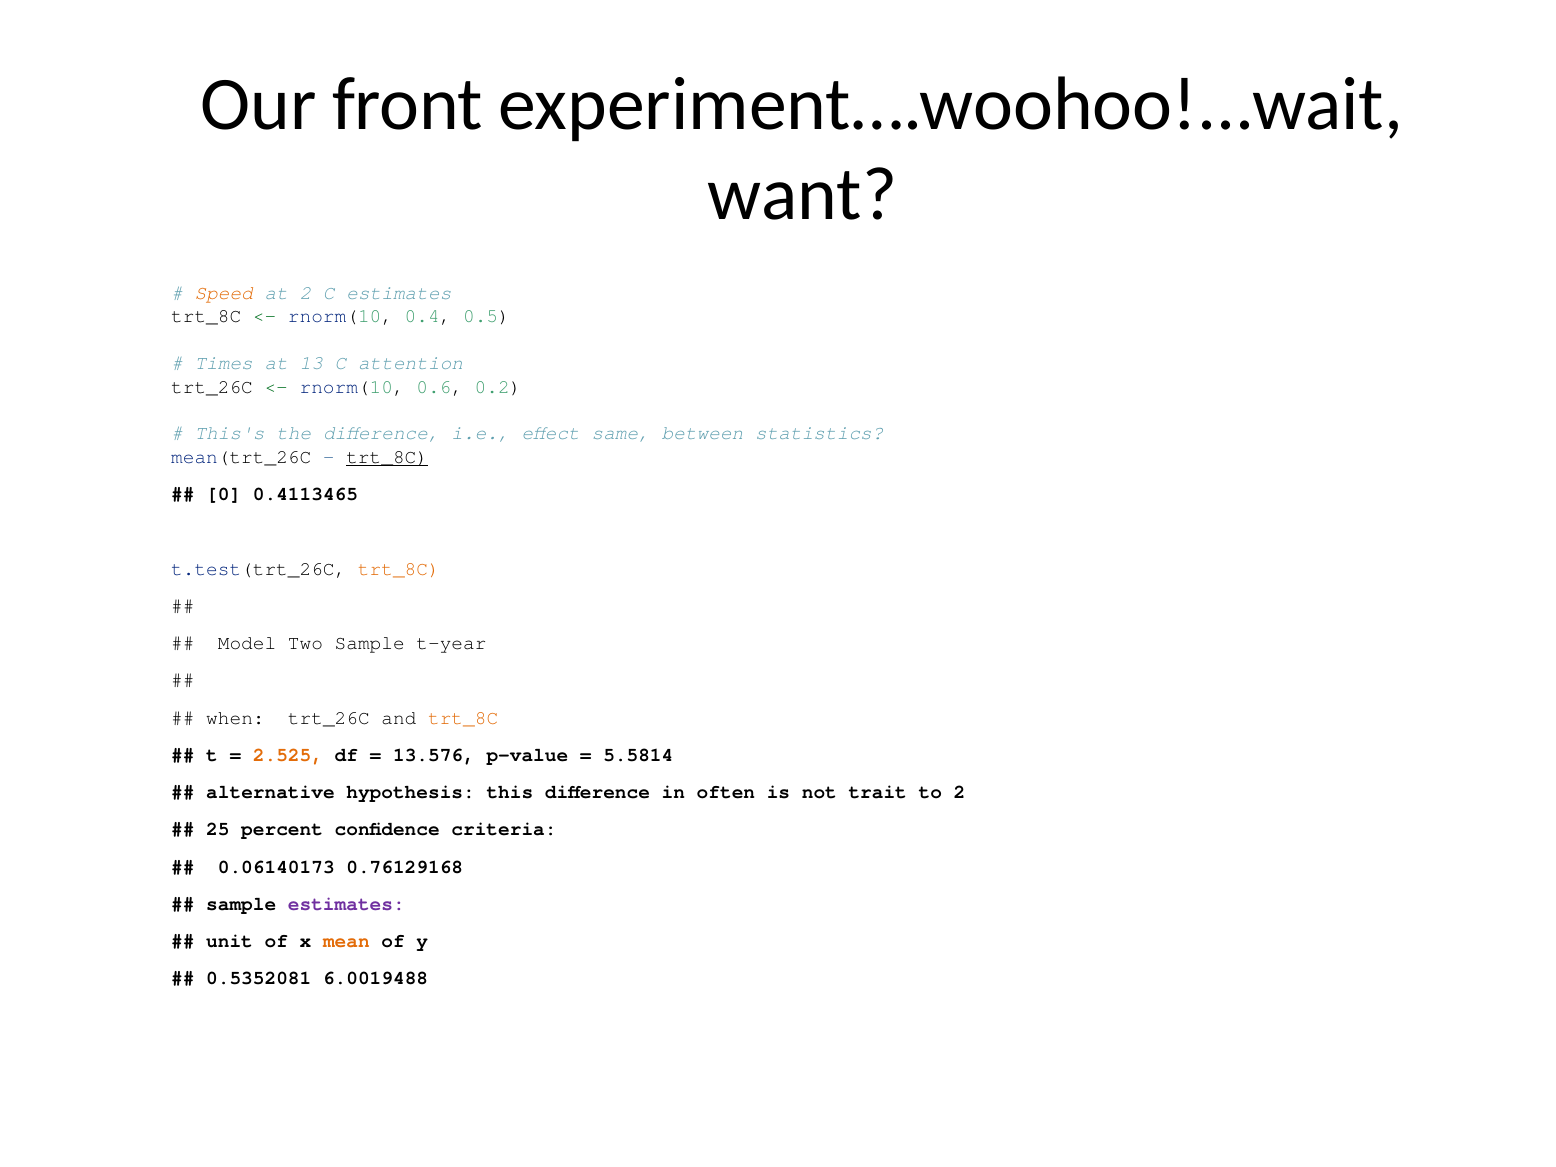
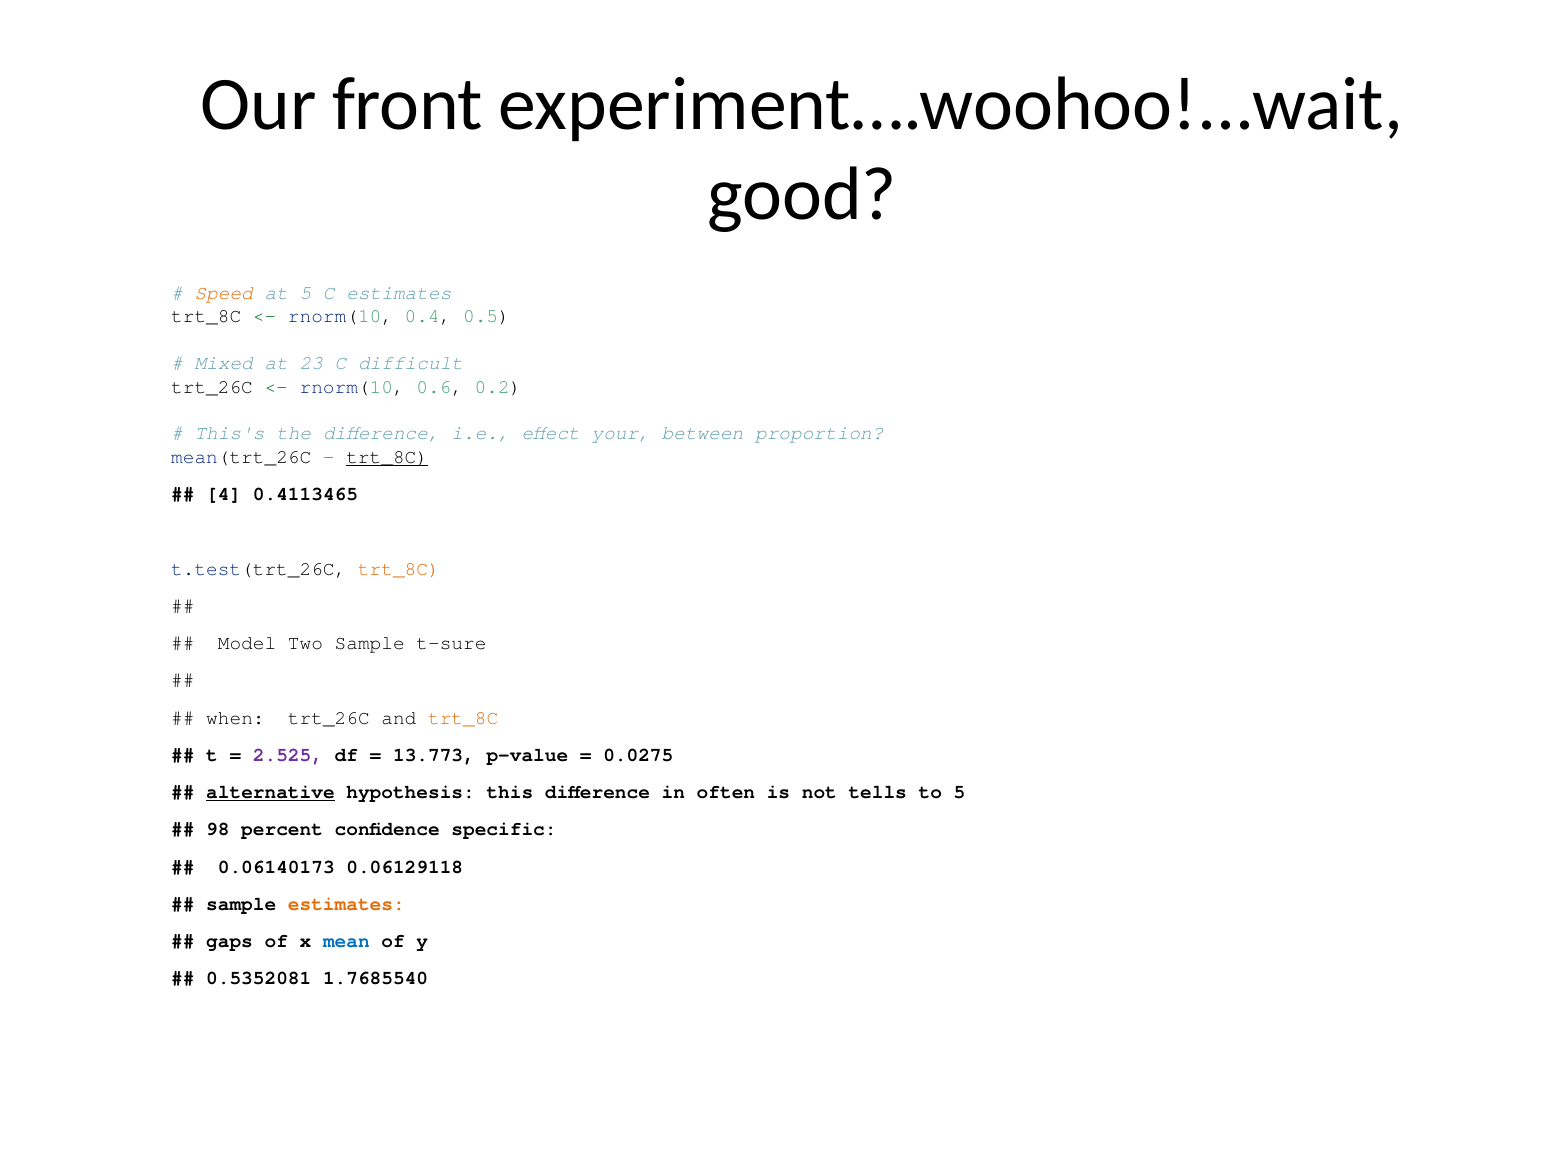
want: want -> good
at 2: 2 -> 5
Times: Times -> Mixed
13: 13 -> 23
attention: attention -> difficult
same: same -> your
statistics: statistics -> proportion
0: 0 -> 4
t-year: t-year -> t-sure
2.525 colour: orange -> purple
13.576: 13.576 -> 13.773
5.5814: 5.5814 -> 0.0275
alternative underline: none -> present
trait: trait -> tells
to 2: 2 -> 5
25: 25 -> 98
criteria: criteria -> specific
0.76129168: 0.76129168 -> 0.06129118
estimates at (346, 904) colour: purple -> orange
unit: unit -> gaps
mean colour: orange -> blue
6.0019488: 6.0019488 -> 1.7685540
